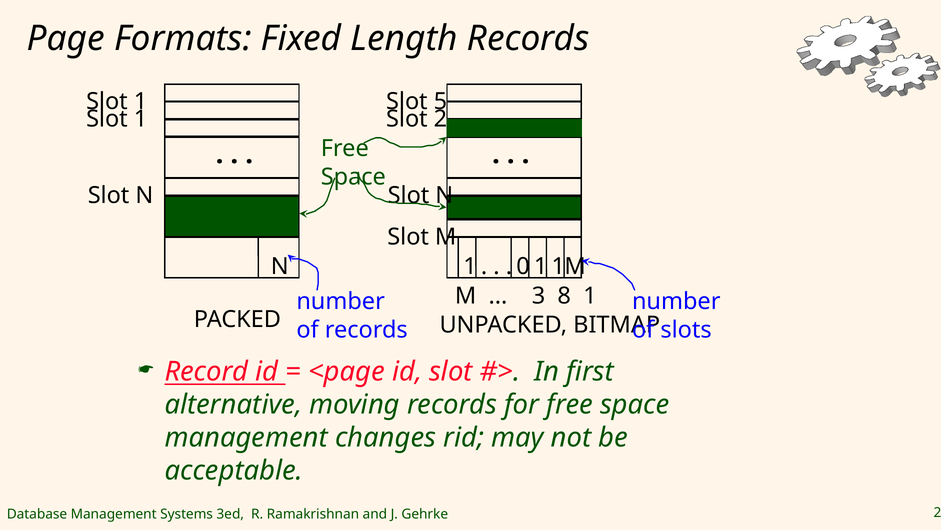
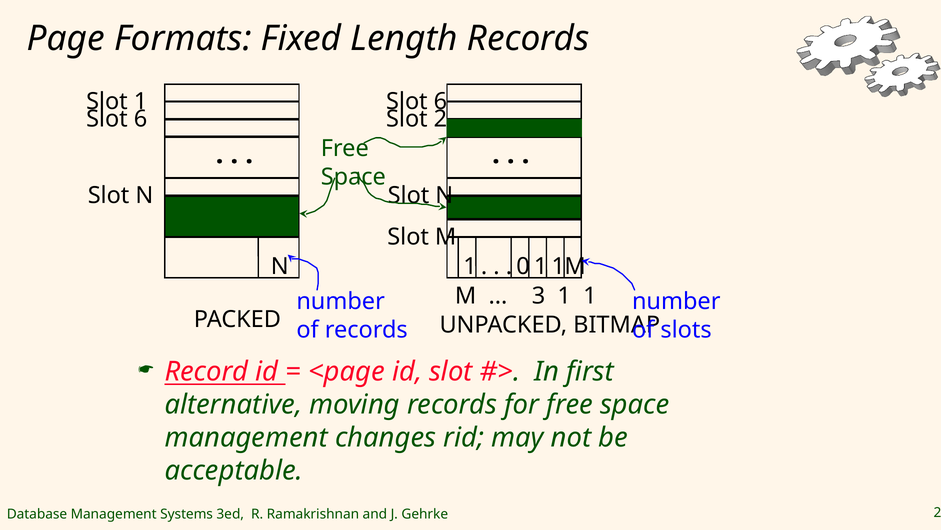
5 at (440, 101): 5 -> 6
1 at (141, 119): 1 -> 6
3 8: 8 -> 1
